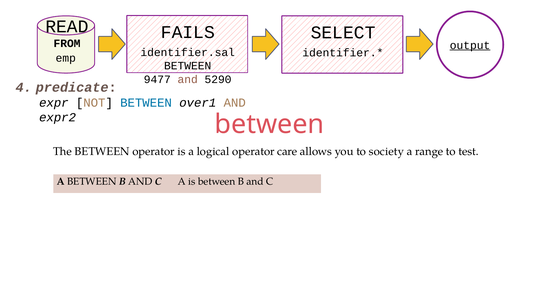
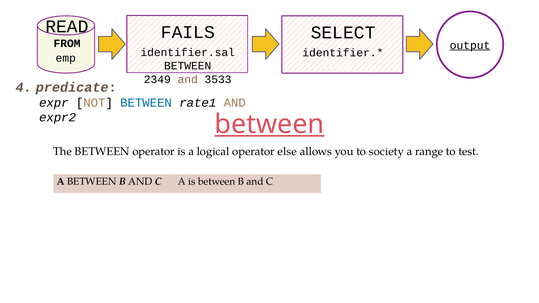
9477: 9477 -> 2349
5290: 5290 -> 3533
over1: over1 -> rate1
between at (269, 124) underline: none -> present
care: care -> else
